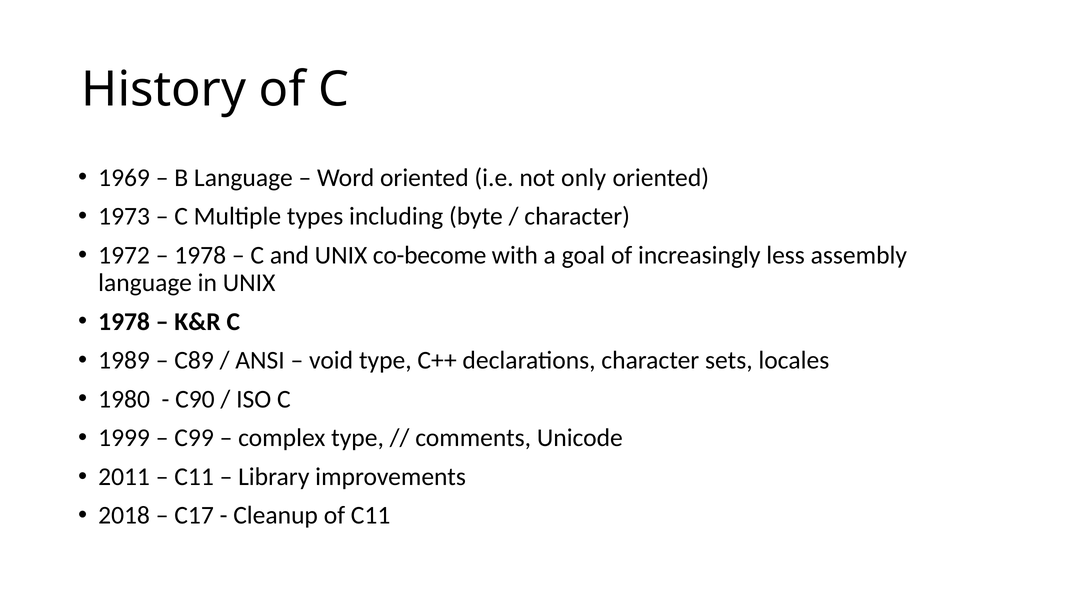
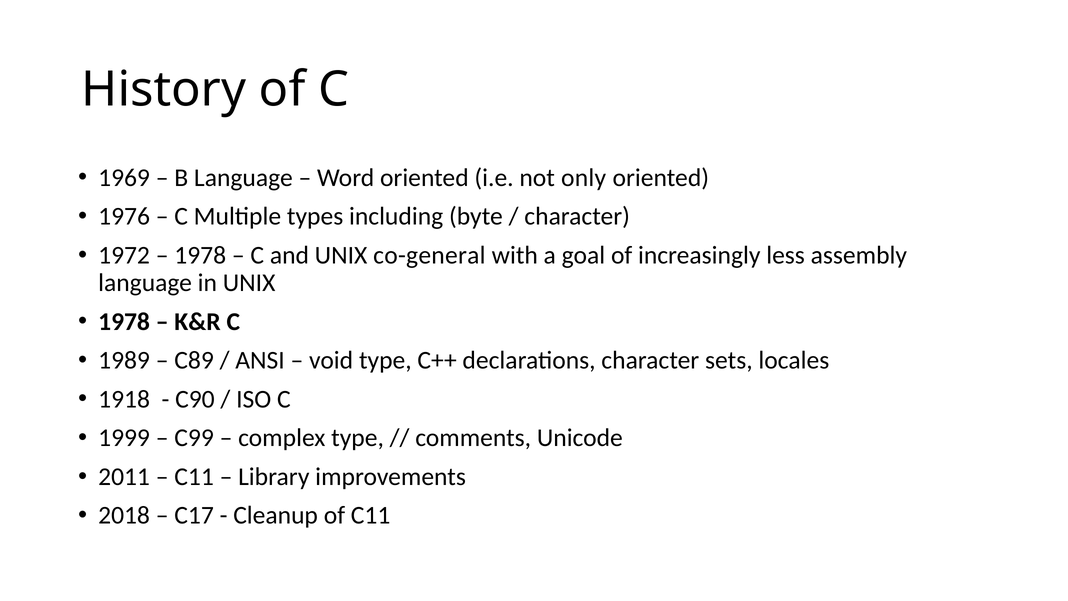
1973: 1973 -> 1976
co-become: co-become -> co-general
1980: 1980 -> 1918
